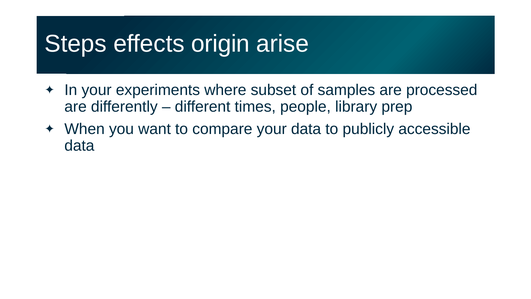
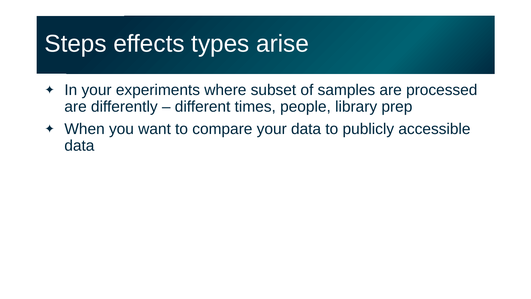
origin: origin -> types
